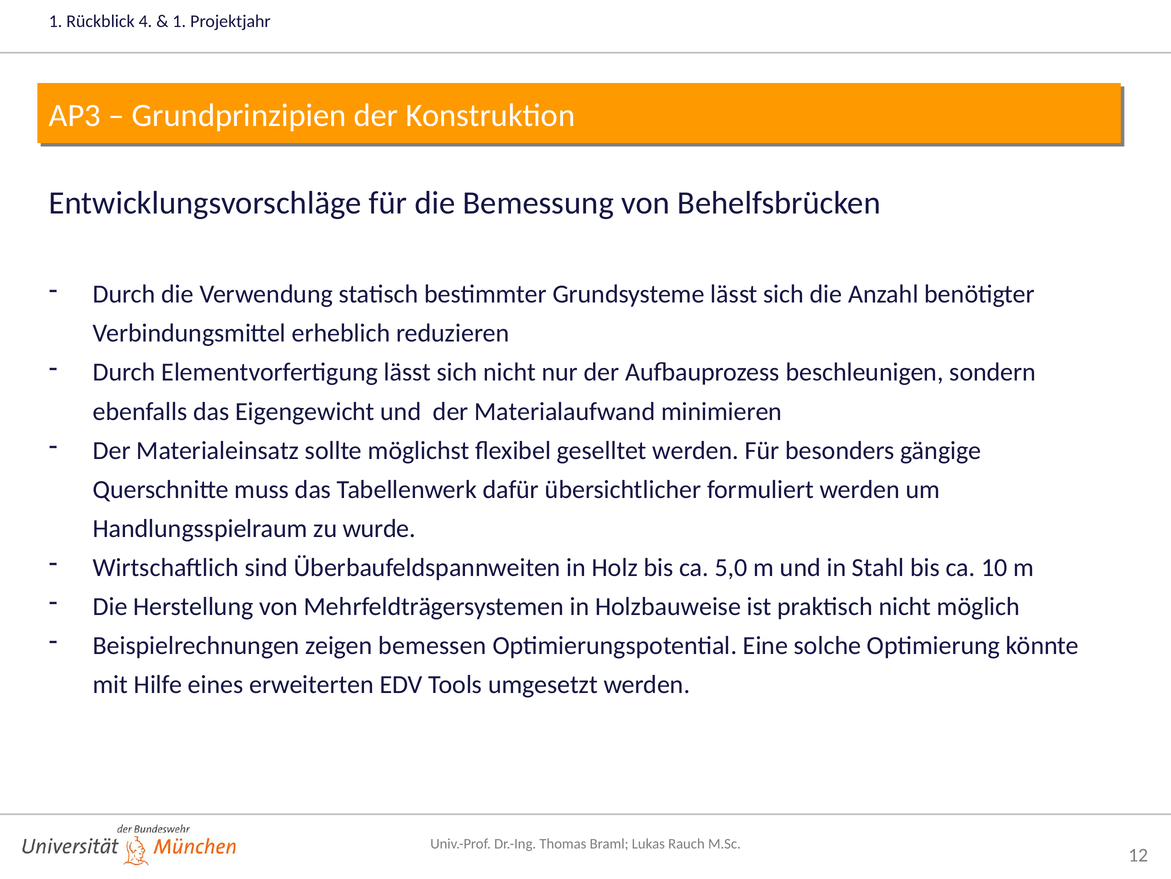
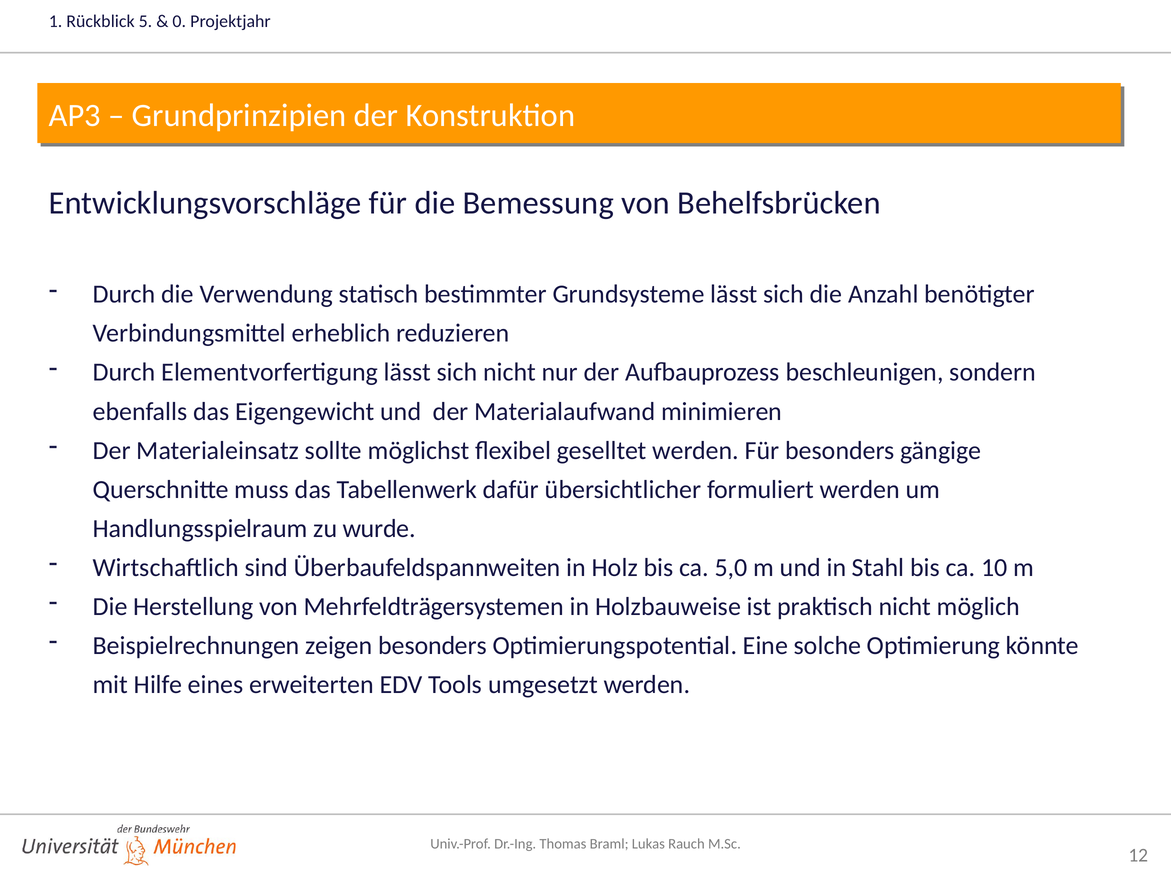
4: 4 -> 5
1 at (179, 21): 1 -> 0
zeigen bemessen: bemessen -> besonders
